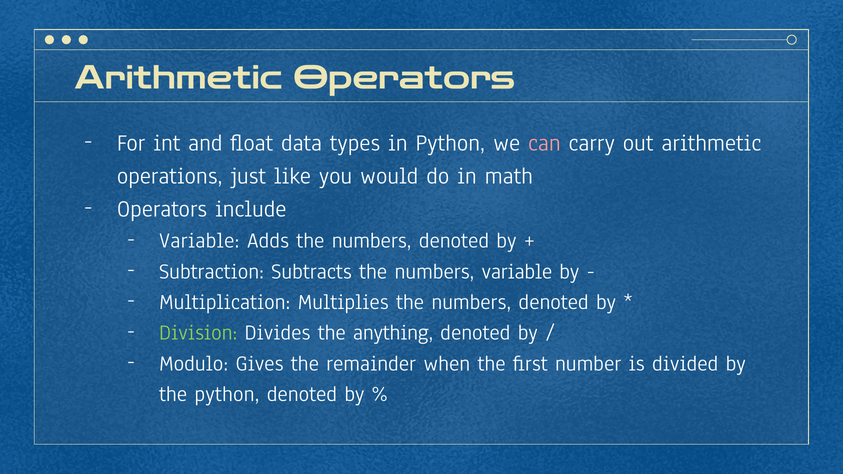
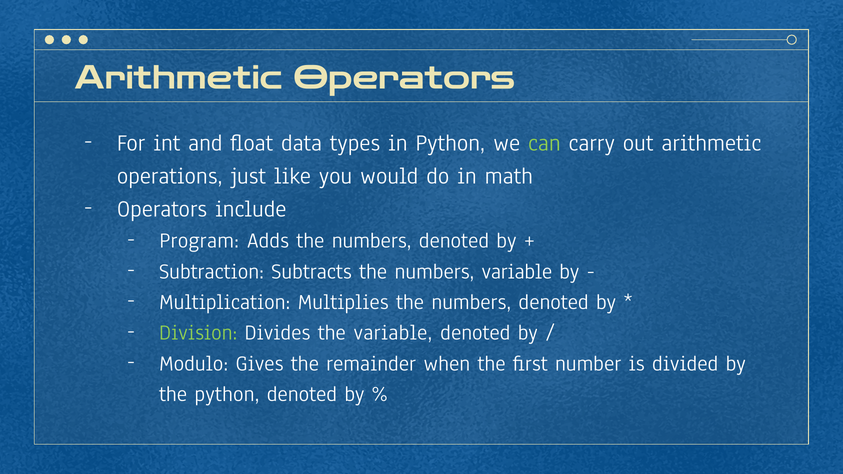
can colour: pink -> light green
Variable at (199, 241): Variable -> Program
the anything: anything -> variable
